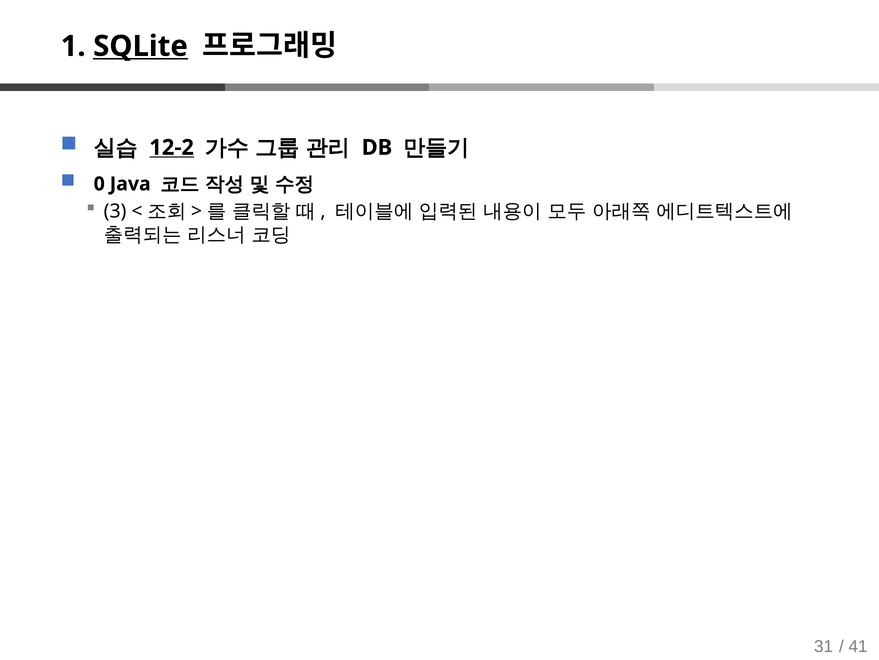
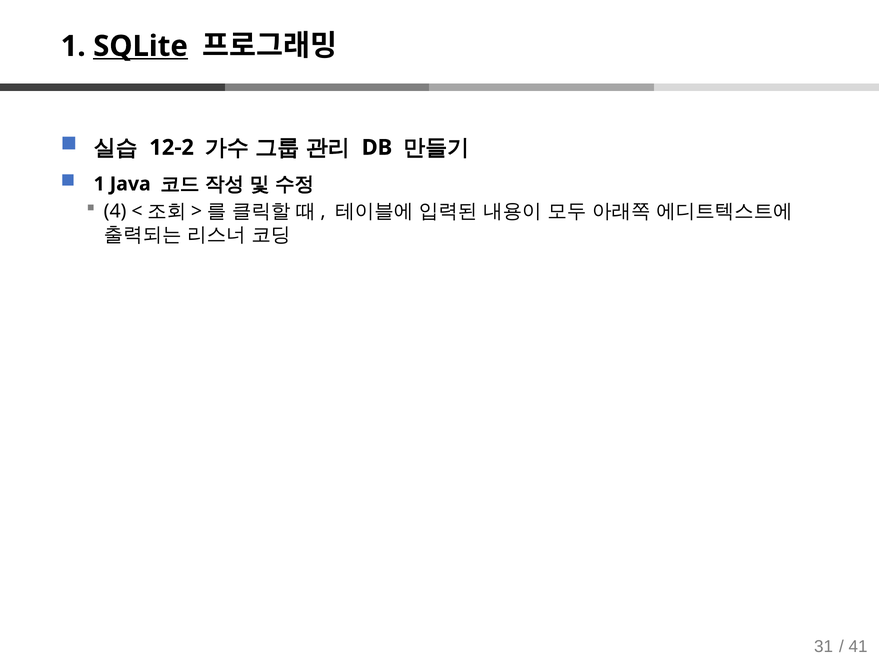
12-2 underline: present -> none
0 at (99, 184): 0 -> 1
3: 3 -> 4
